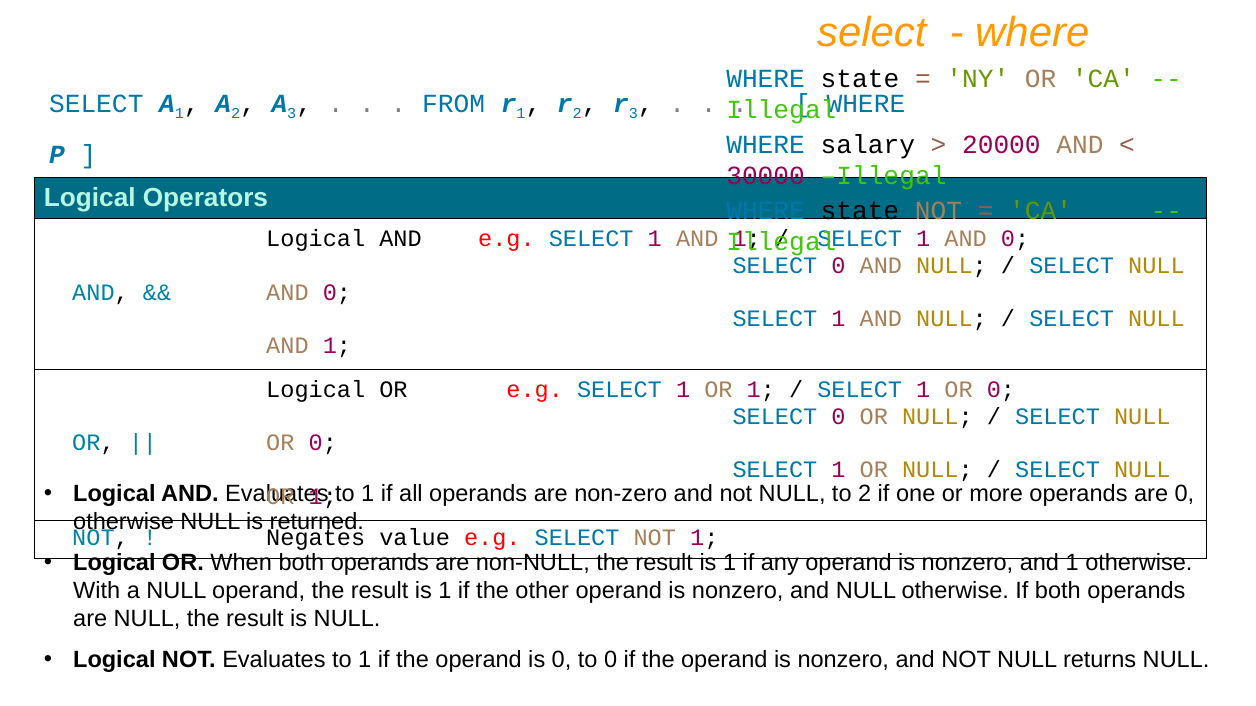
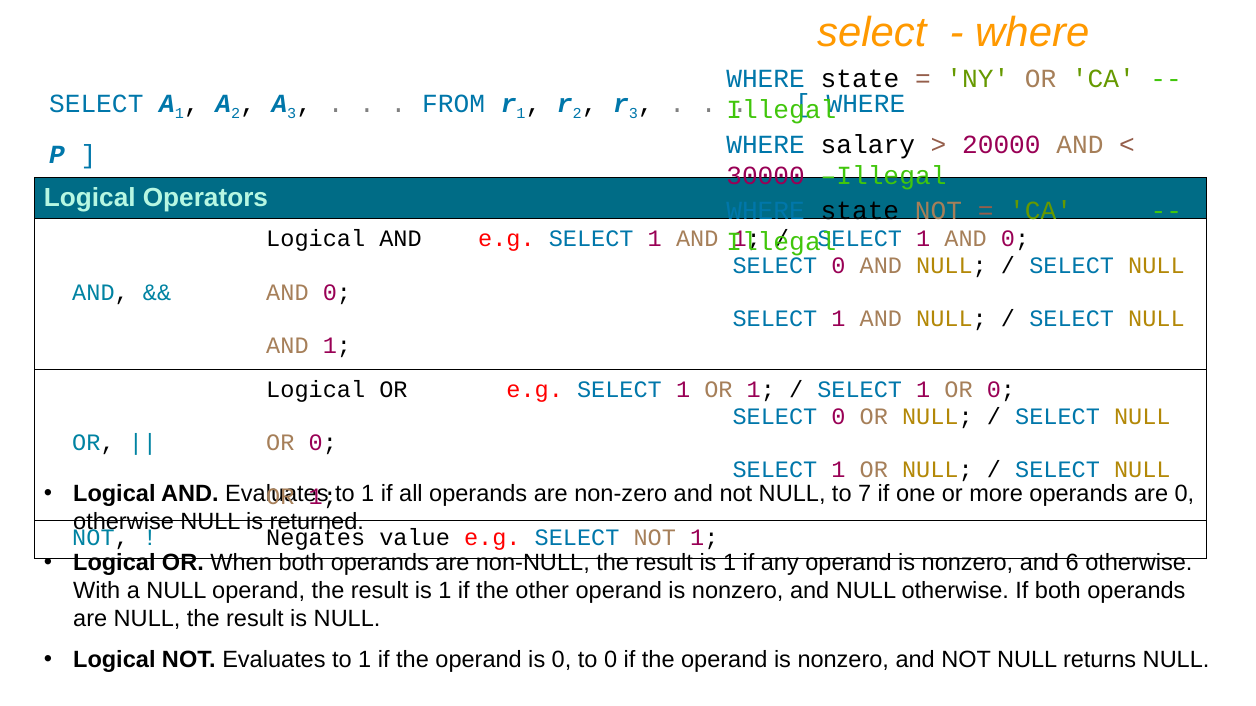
to 2: 2 -> 7
nonzero and 1: 1 -> 6
